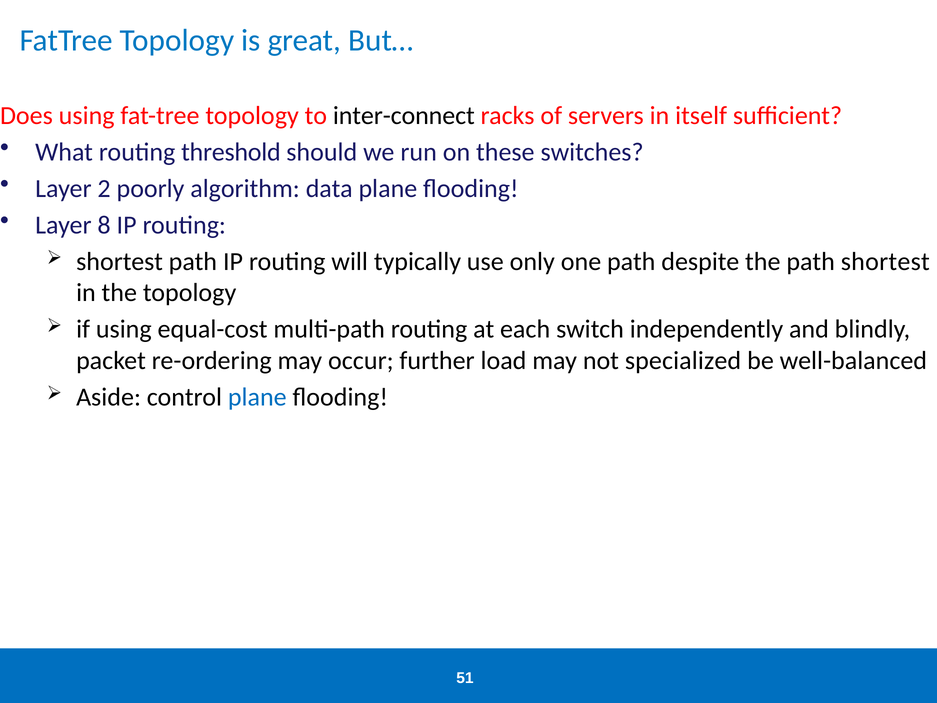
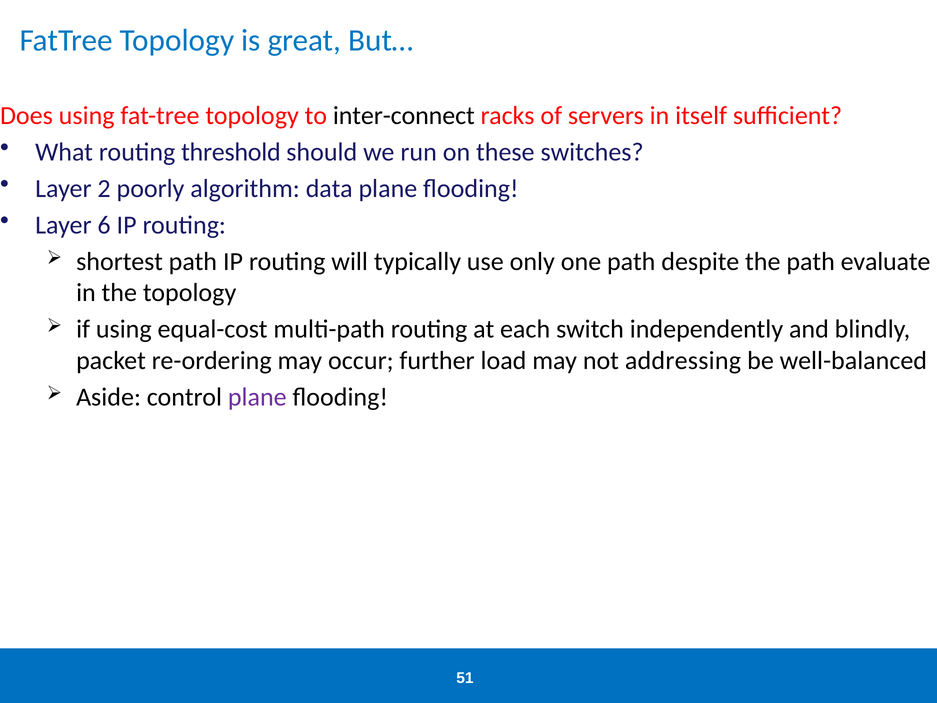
8: 8 -> 6
path shortest: shortest -> evaluate
specialized: specialized -> addressing
plane at (257, 397) colour: blue -> purple
